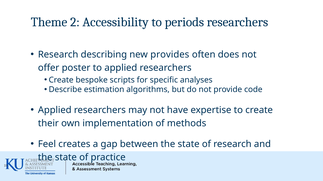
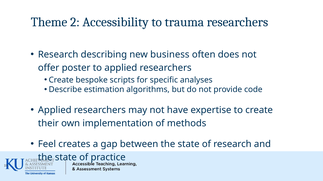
periods: periods -> trauma
provides: provides -> business
